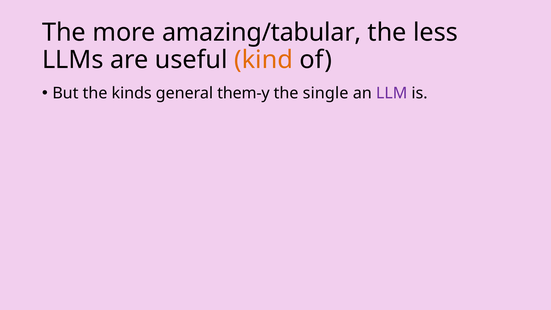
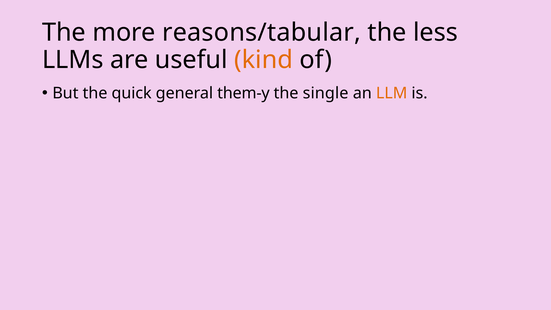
amazing/tabular: amazing/tabular -> reasons/tabular
kinds: kinds -> quick
LLM colour: purple -> orange
